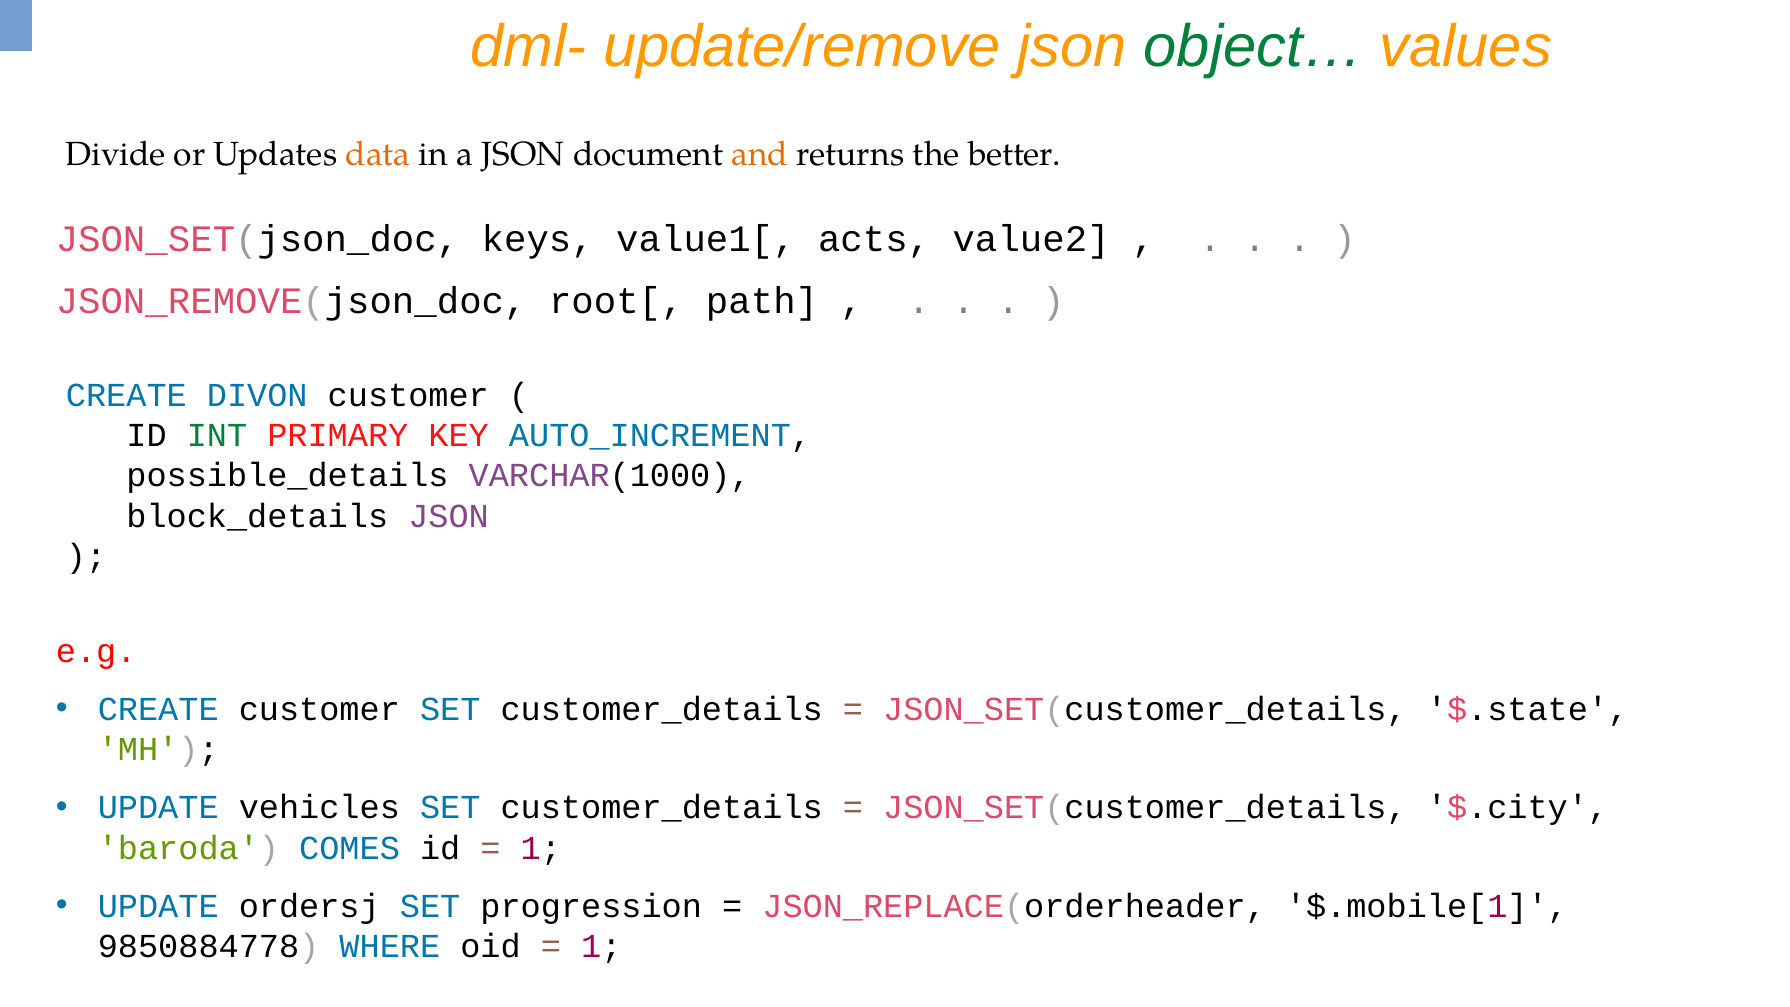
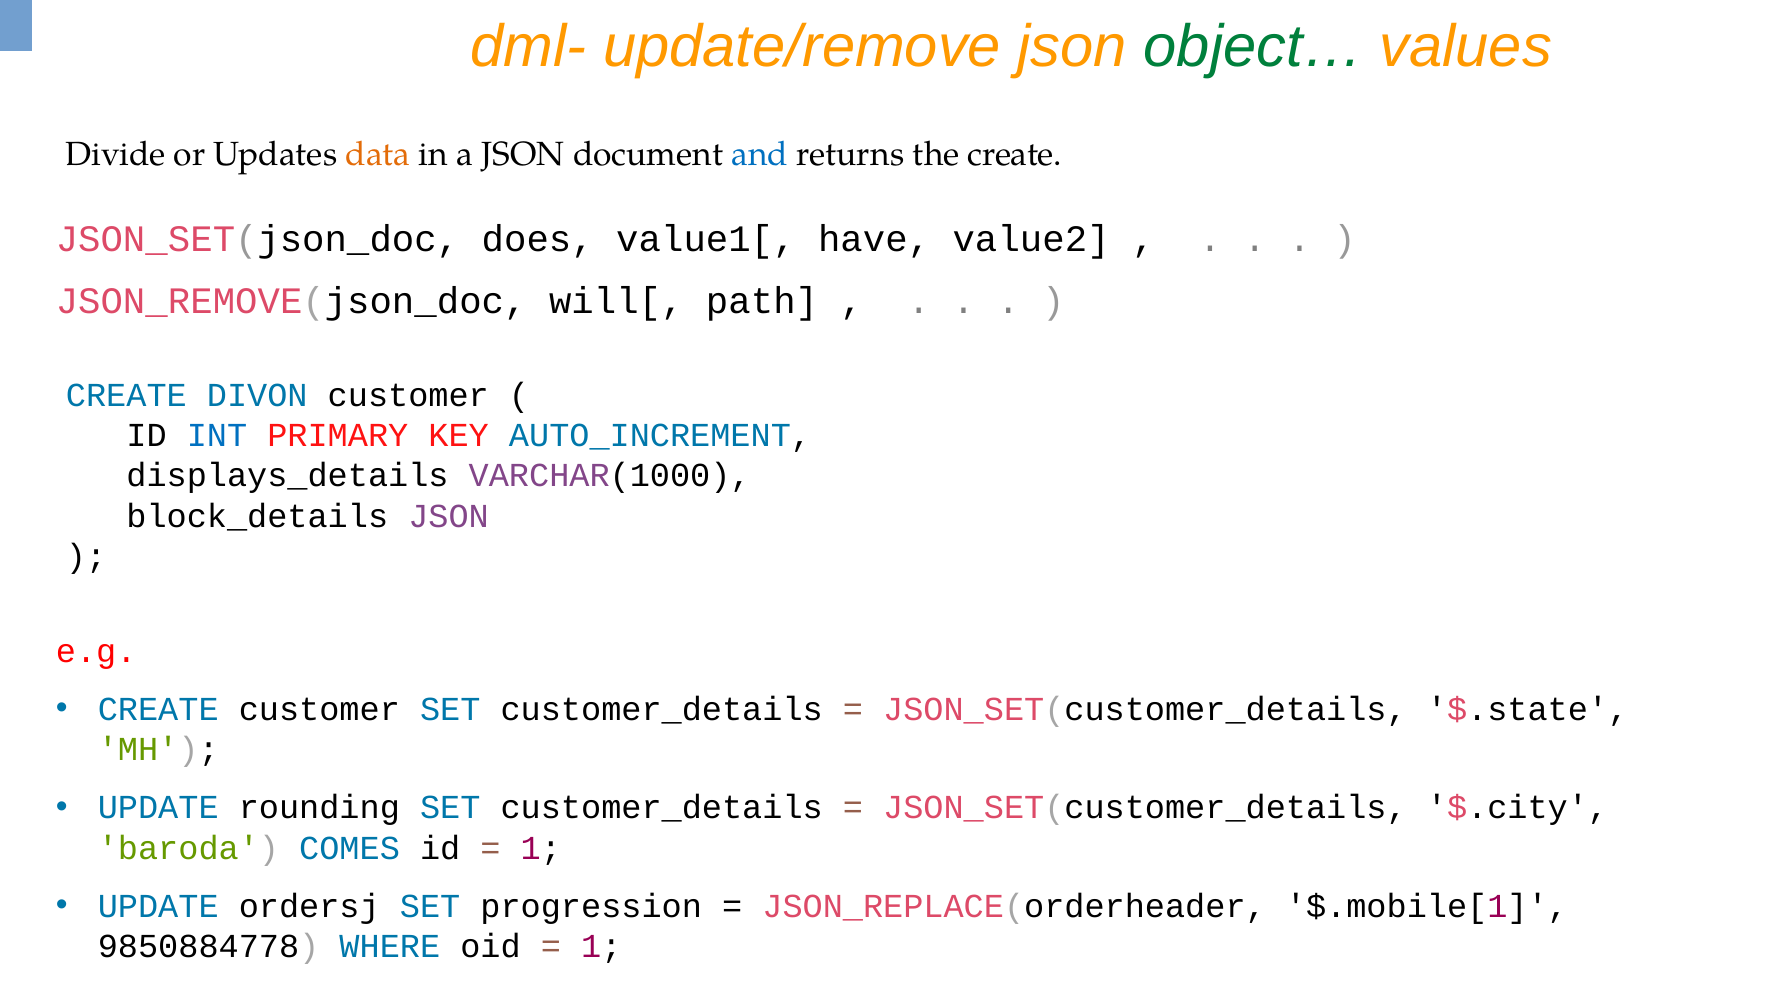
and colour: orange -> blue
the better: better -> create
keys: keys -> does
acts: acts -> have
root[: root[ -> will[
INT colour: green -> blue
possible_details: possible_details -> displays_details
vehicles: vehicles -> rounding
